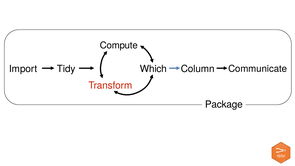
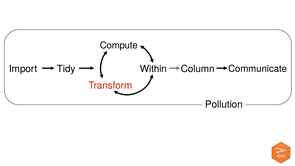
Which: Which -> Within
Package: Package -> Pollution
